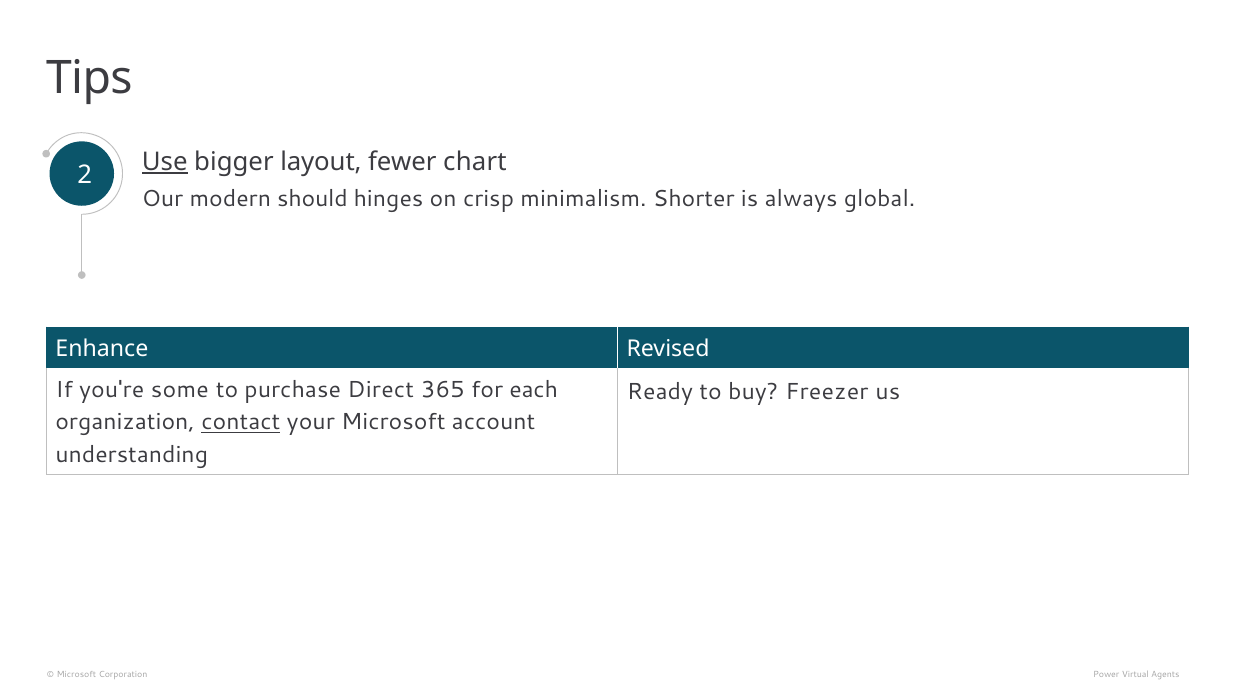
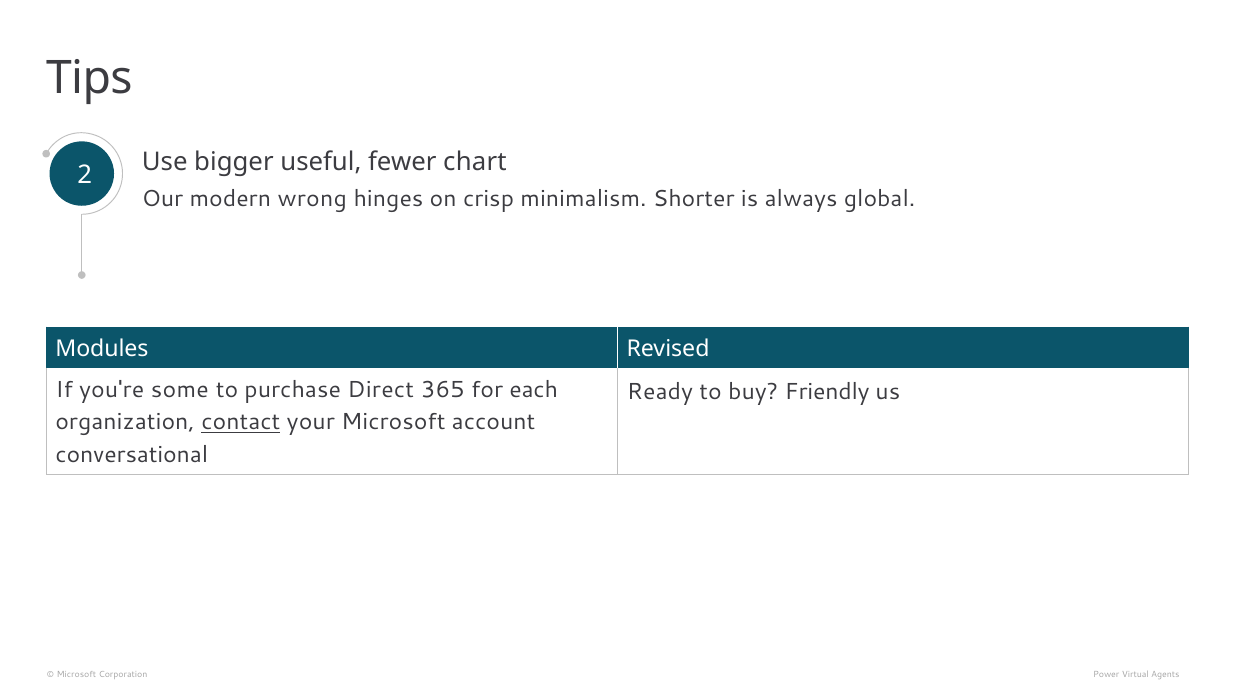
Use underline: present -> none
layout: layout -> useful
should: should -> wrong
Enhance: Enhance -> Modules
Freezer: Freezer -> Friendly
understanding: understanding -> conversational
